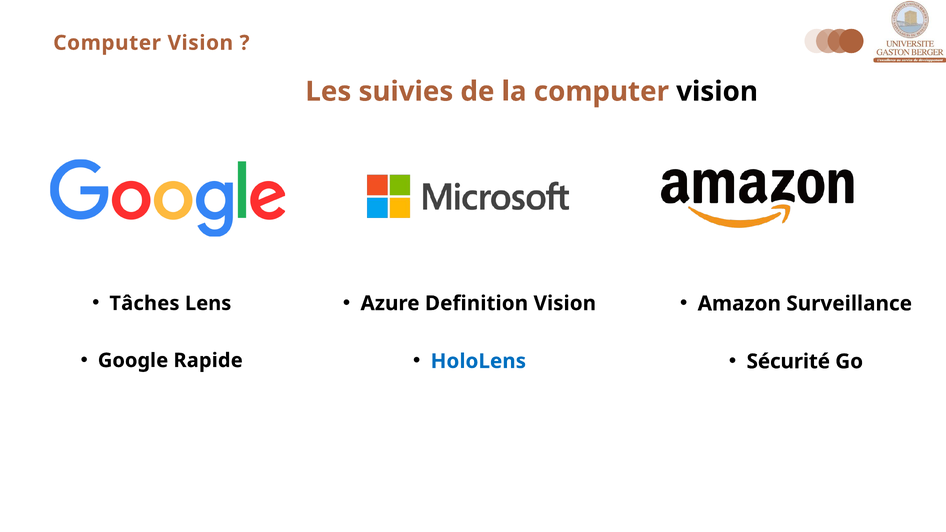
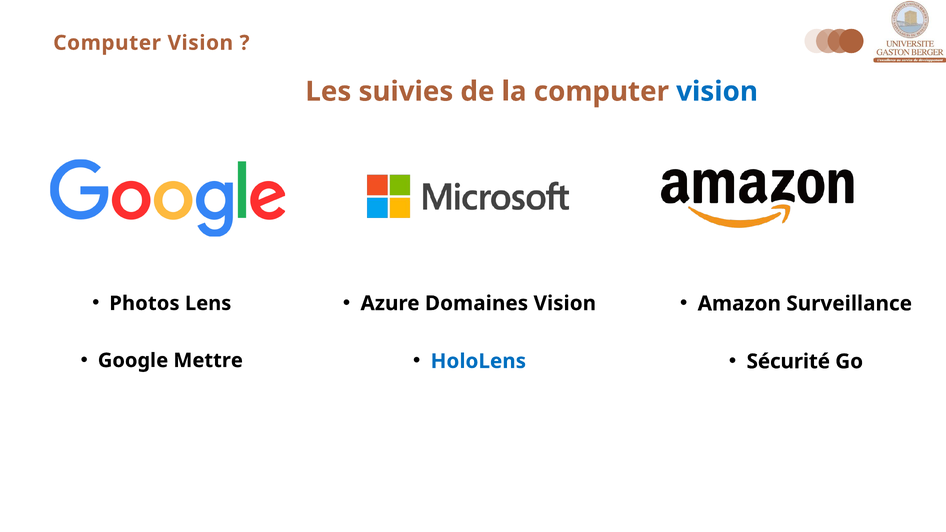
vision at (717, 92) colour: black -> blue
Definition: Definition -> Domaines
Tâches: Tâches -> Photos
Rapide: Rapide -> Mettre
